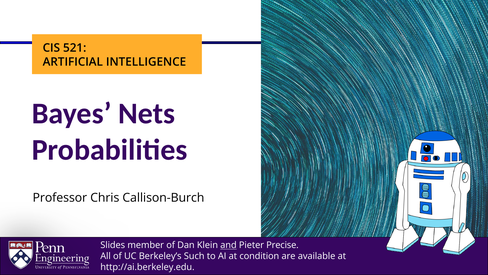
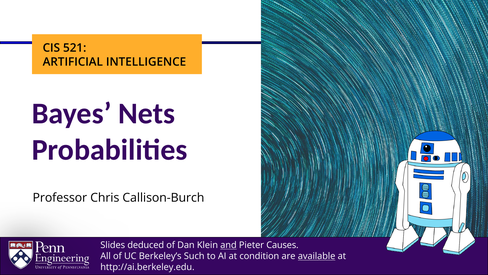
member: member -> deduced
Precise: Precise -> Causes
available underline: none -> present
